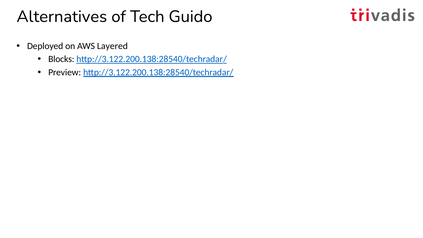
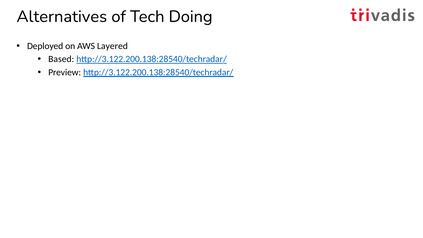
Guido: Guido -> Doing
Blocks: Blocks -> Based
